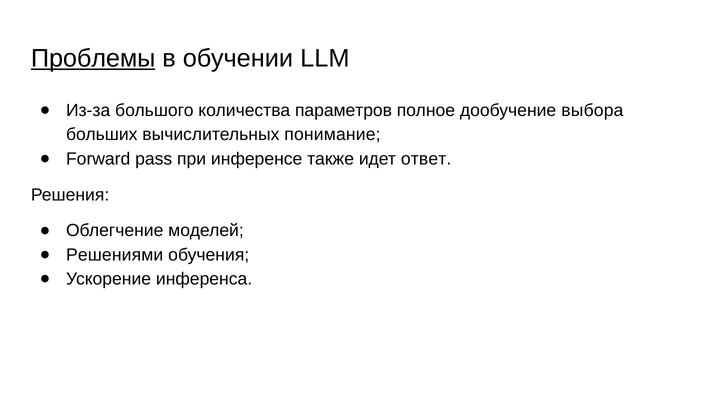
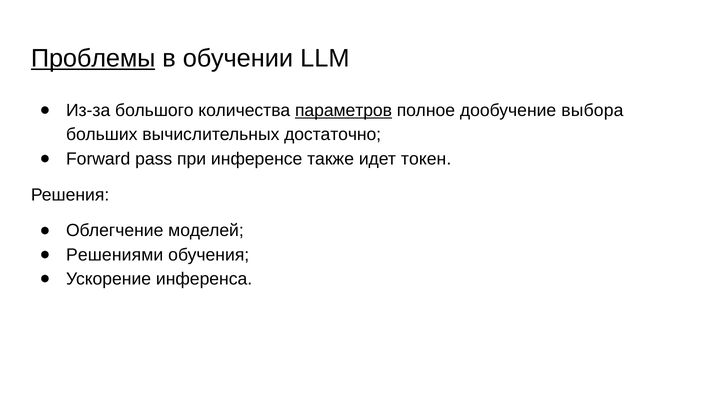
параметров underline: none -> present
понимание: понимание -> достаточно
ответ: ответ -> токен
